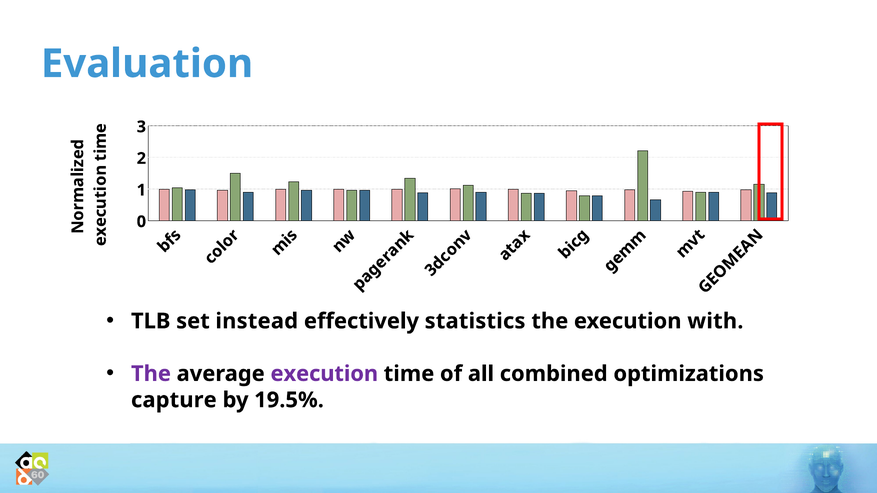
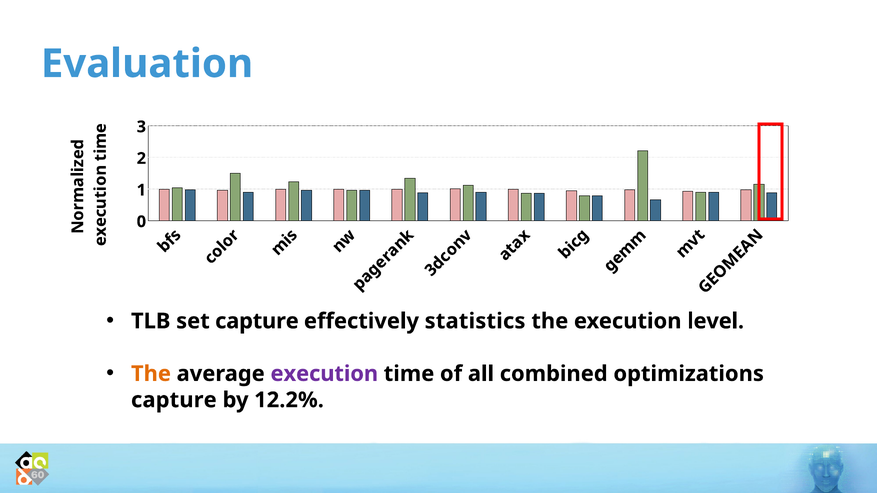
set instead: instead -> capture
with: with -> level
The at (151, 374) colour: purple -> orange
19.5%: 19.5% -> 12.2%
